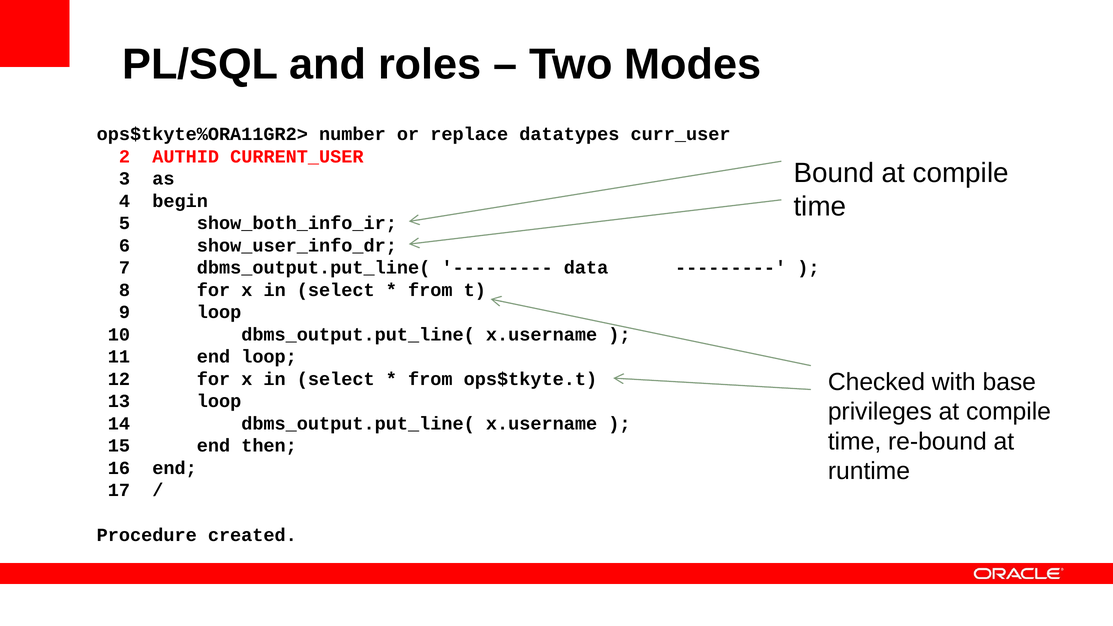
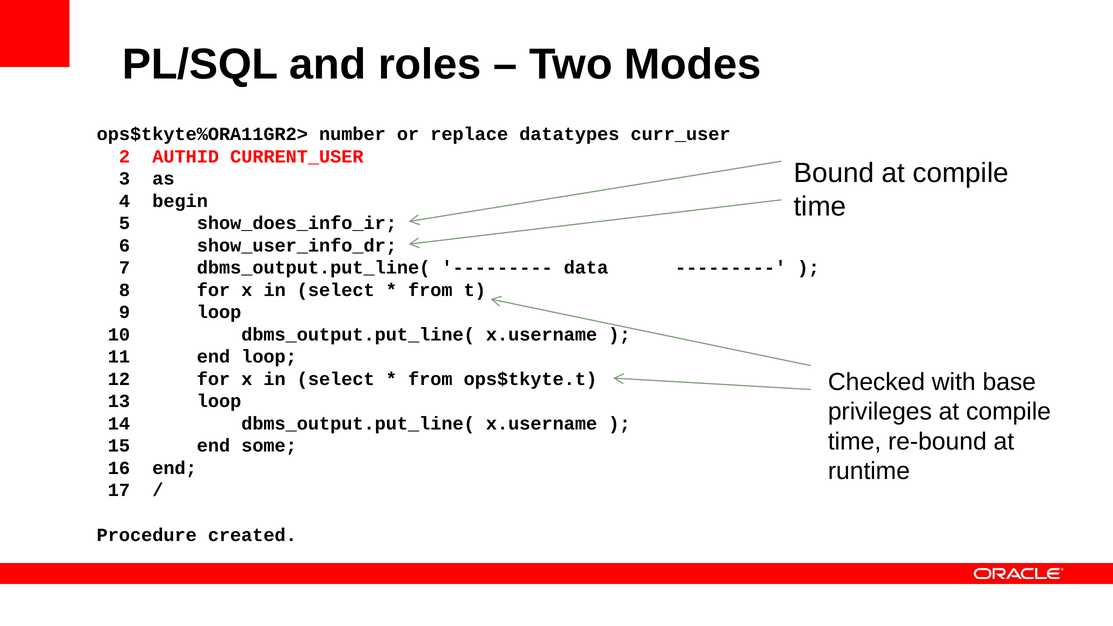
show_both_info_ir: show_both_info_ir -> show_does_info_ir
then: then -> some
